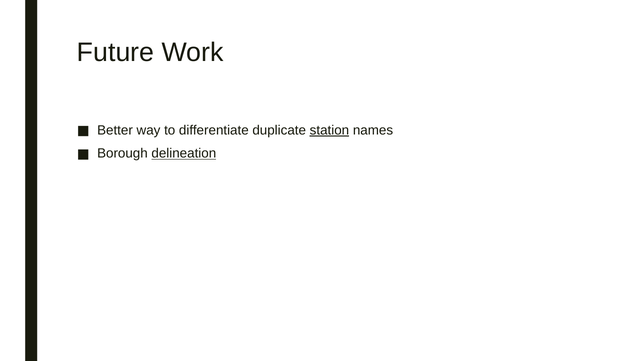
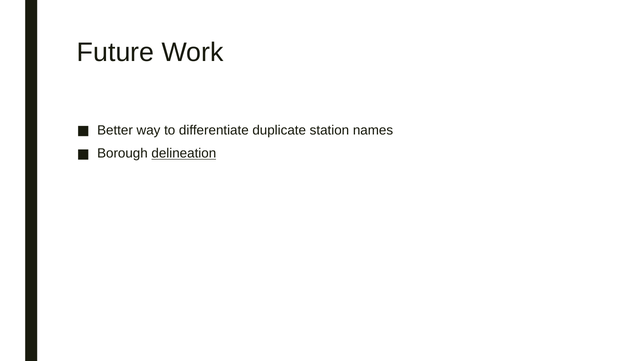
station underline: present -> none
